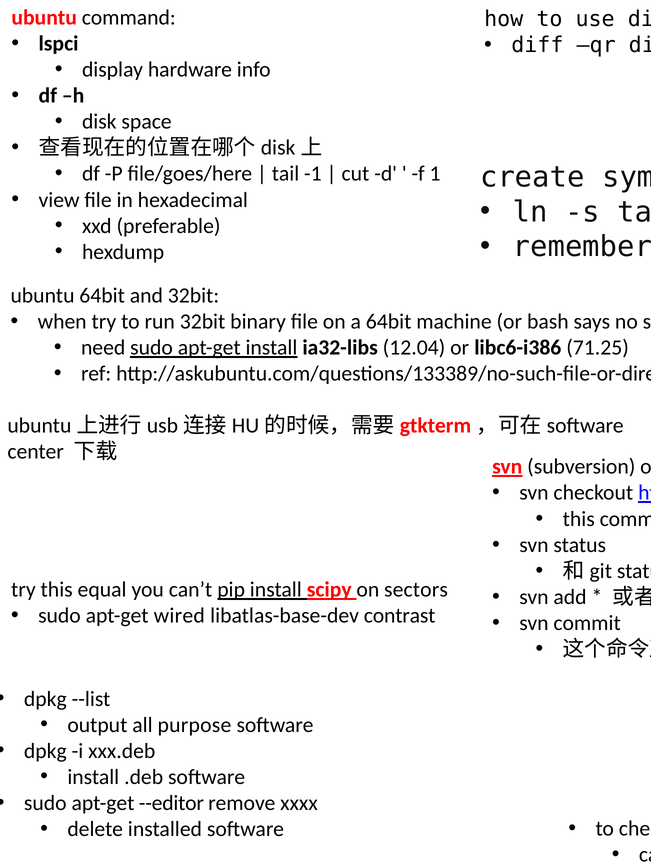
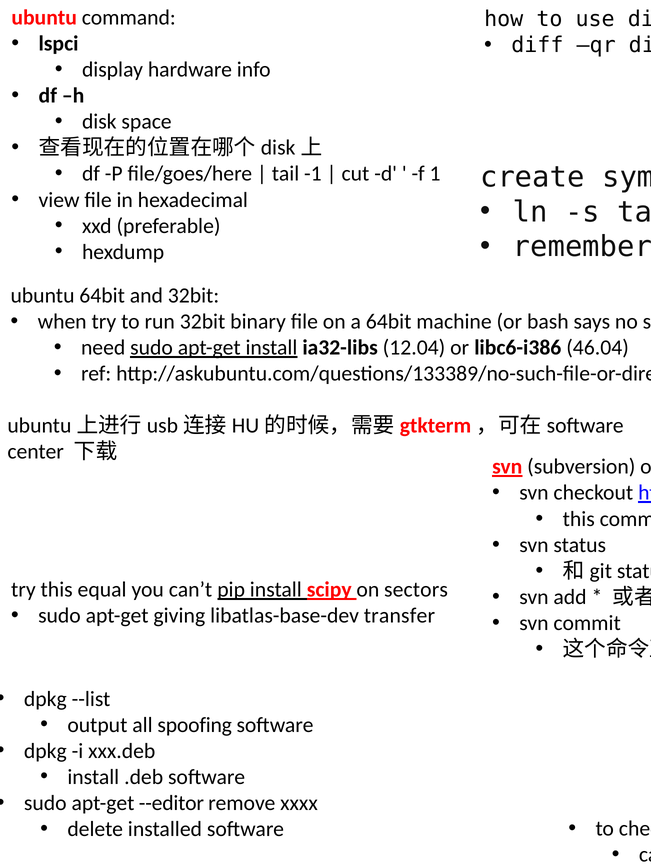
71.25: 71.25 -> 46.04
wired: wired -> giving
contrast: contrast -> transfer
purpose: purpose -> spoofing
